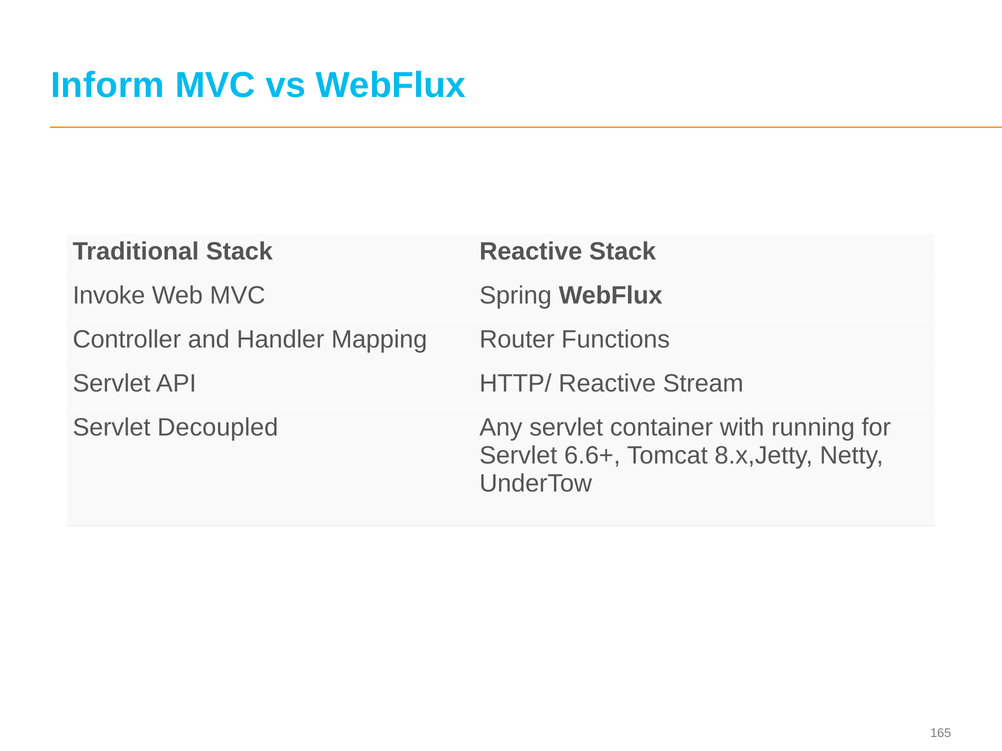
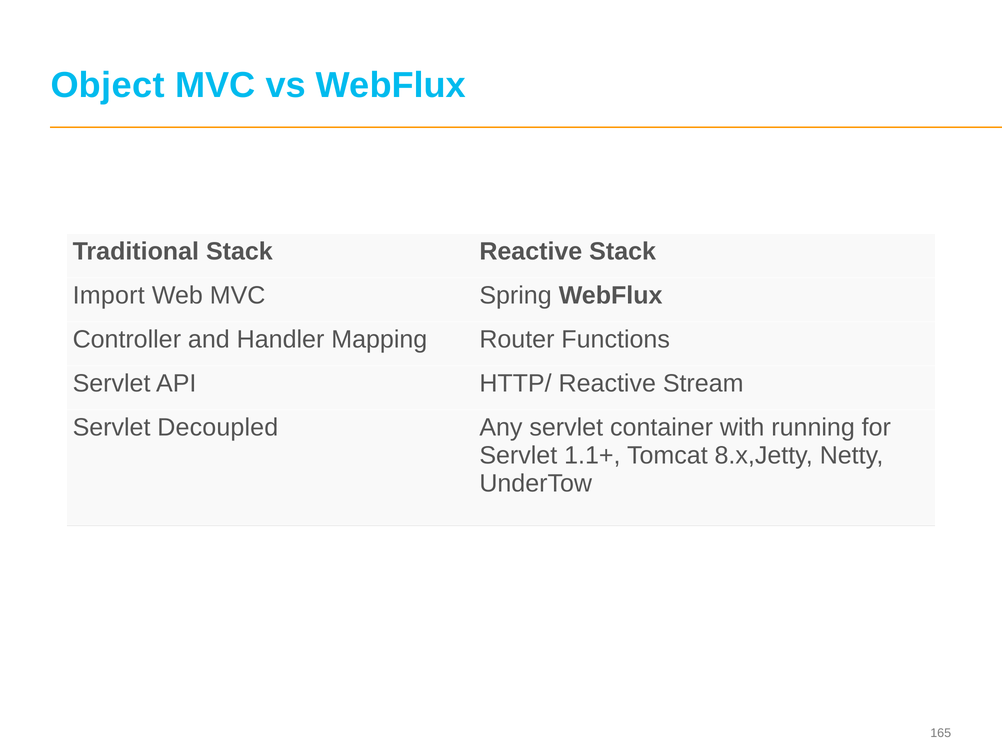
Inform: Inform -> Object
Invoke: Invoke -> Import
6.6+: 6.6+ -> 1.1+
